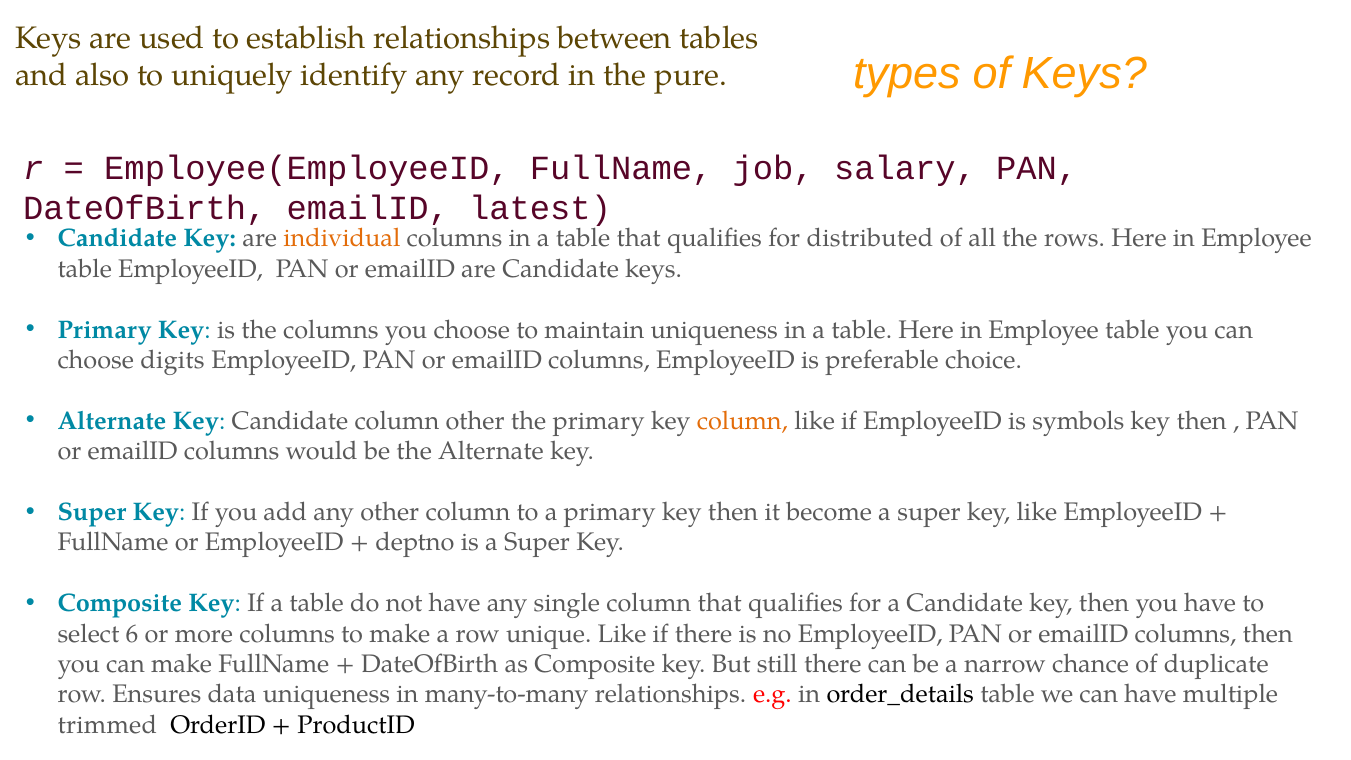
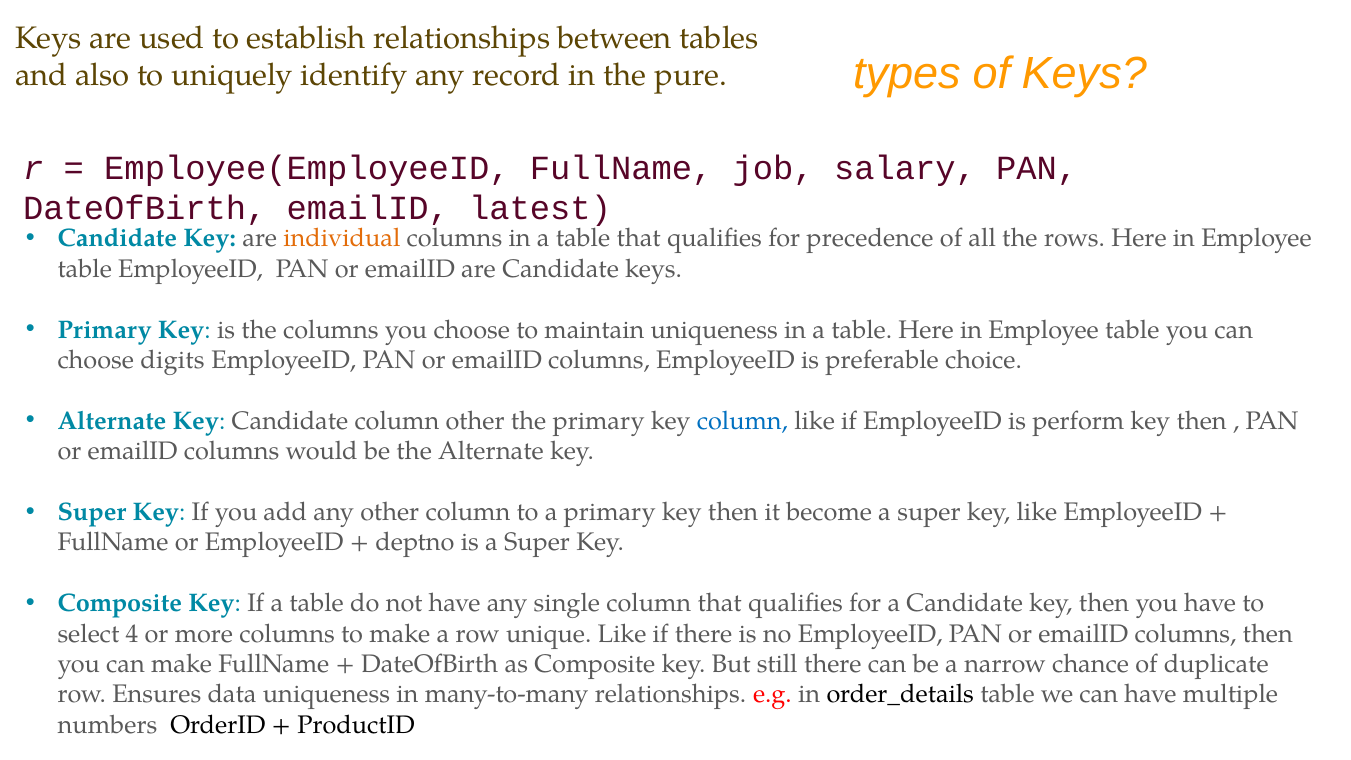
distributed: distributed -> precedence
column at (742, 421) colour: orange -> blue
symbols: symbols -> perform
6: 6 -> 4
trimmed: trimmed -> numbers
